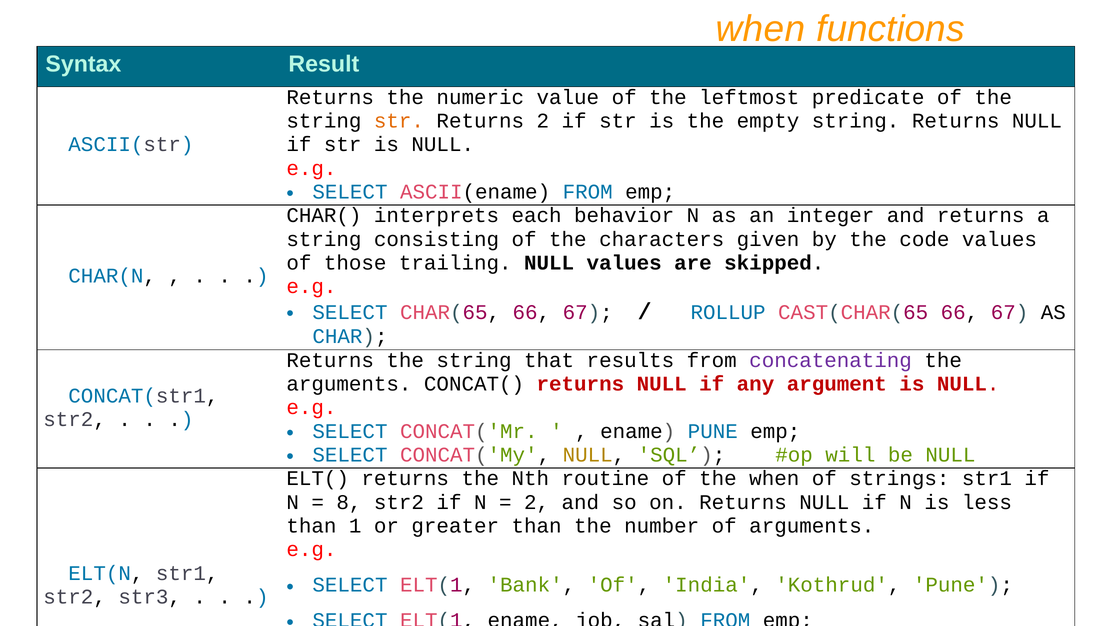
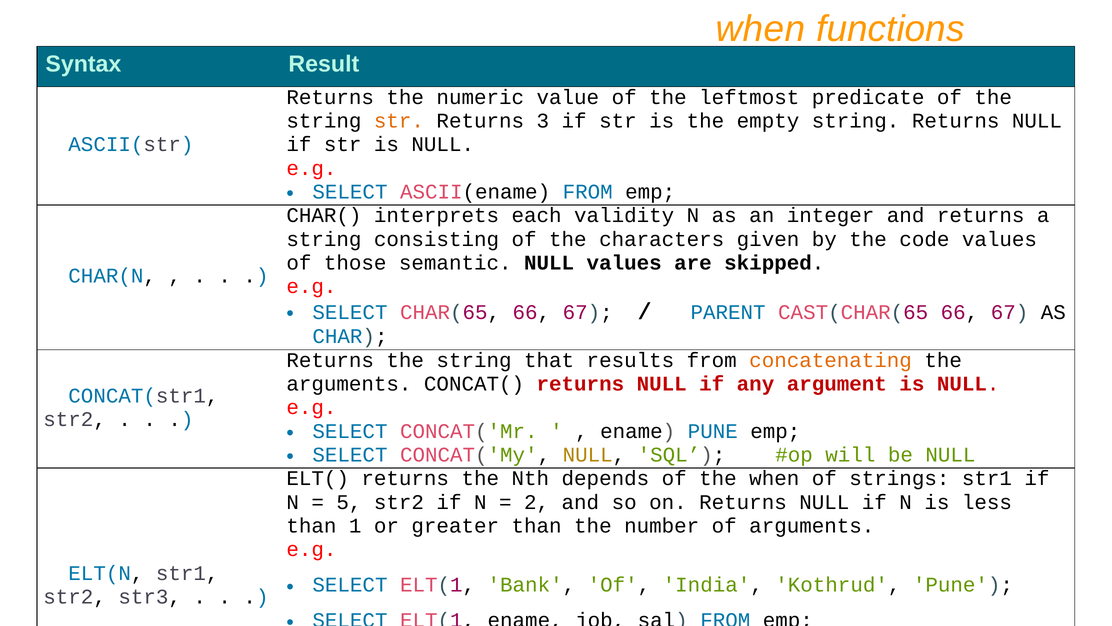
Returns 2: 2 -> 3
behavior: behavior -> validity
trailing: trailing -> semantic
ROLLUP: ROLLUP -> PARENT
concatenating colour: purple -> orange
routine: routine -> depends
8: 8 -> 5
